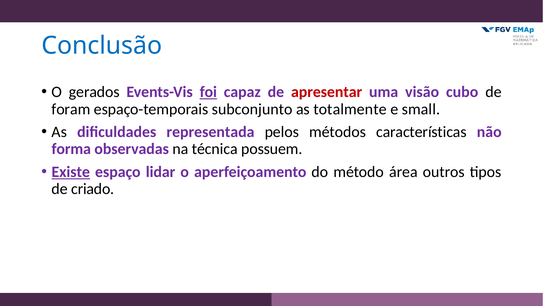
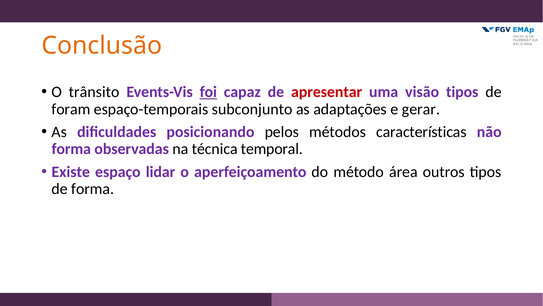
Conclusão colour: blue -> orange
gerados: gerados -> trânsito
visão cubo: cubo -> tipos
totalmente: totalmente -> adaptações
small: small -> gerar
representada: representada -> posicionando
possuem: possuem -> temporal
Existe underline: present -> none
de criado: criado -> forma
